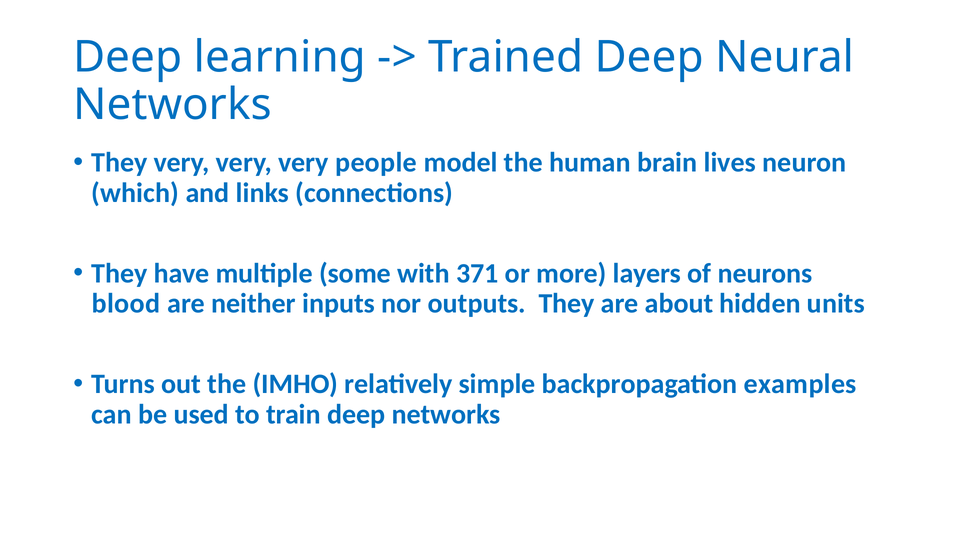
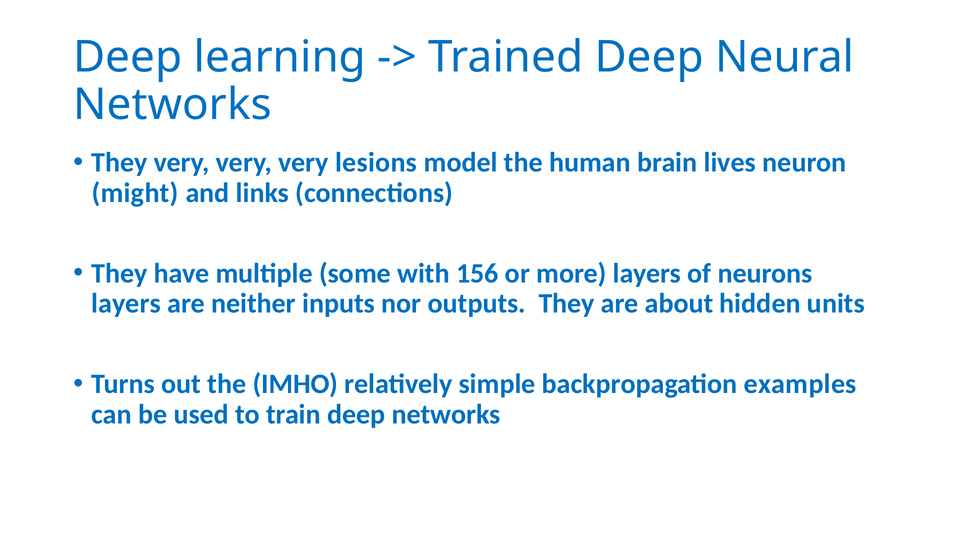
people: people -> lesions
which: which -> might
371: 371 -> 156
blood at (126, 304): blood -> layers
